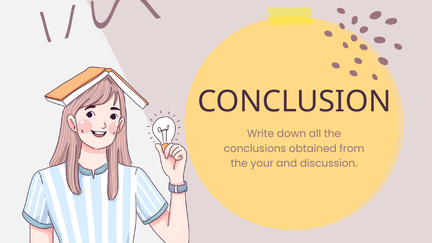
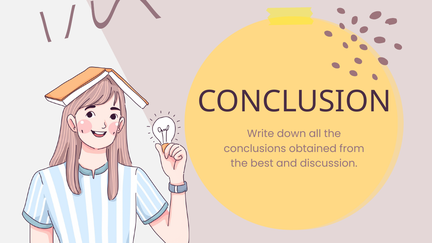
your: your -> best
